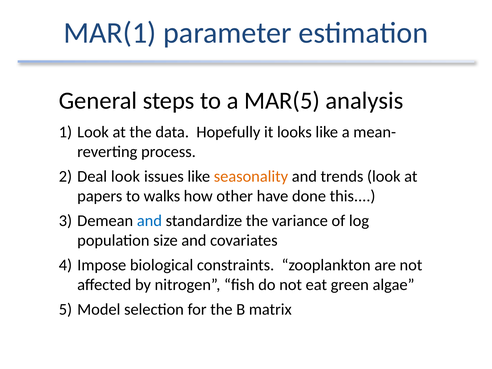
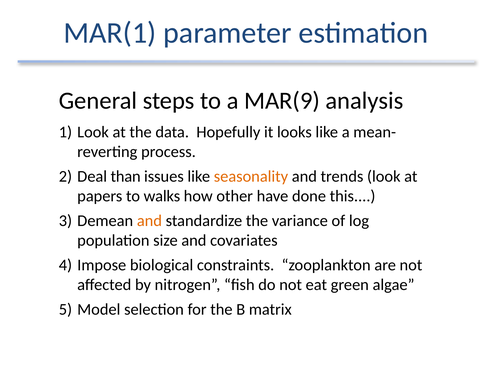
MAR(5: MAR(5 -> MAR(9
Deal look: look -> than
and at (149, 221) colour: blue -> orange
